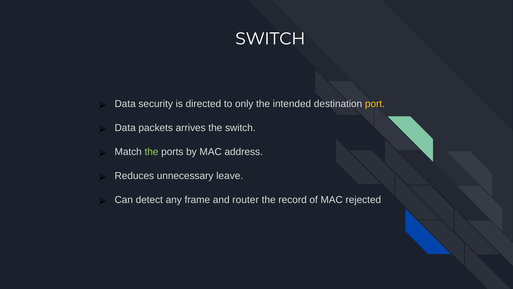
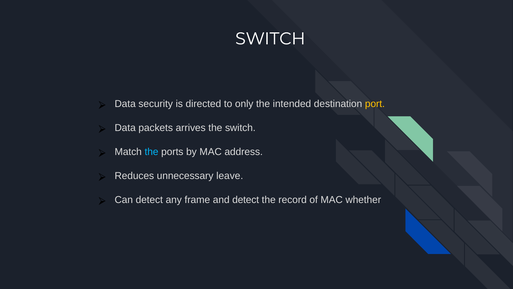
the at (152, 152) colour: light green -> light blue
and router: router -> detect
rejected: rejected -> whether
